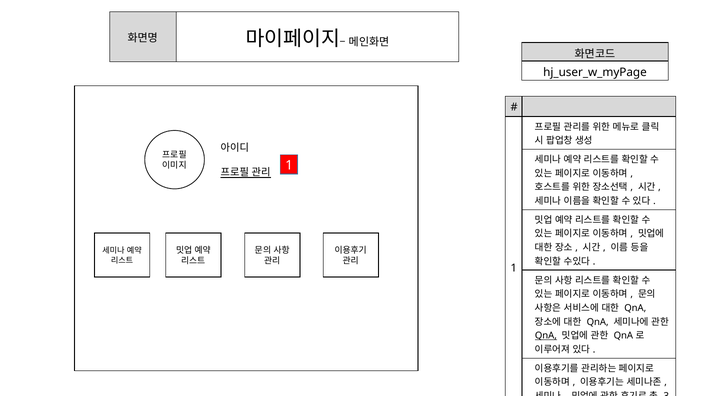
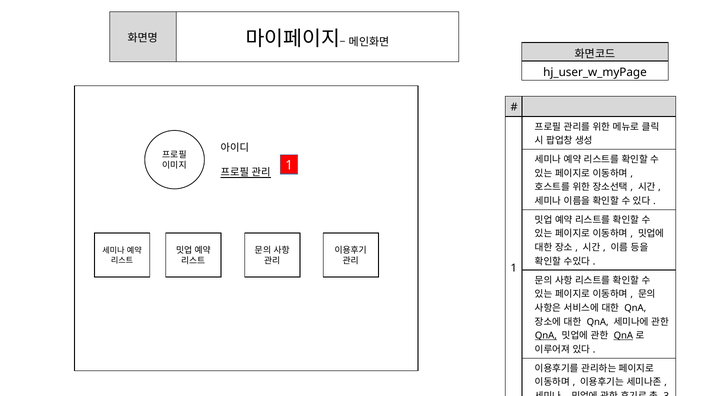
QnA at (623, 336) underline: none -> present
